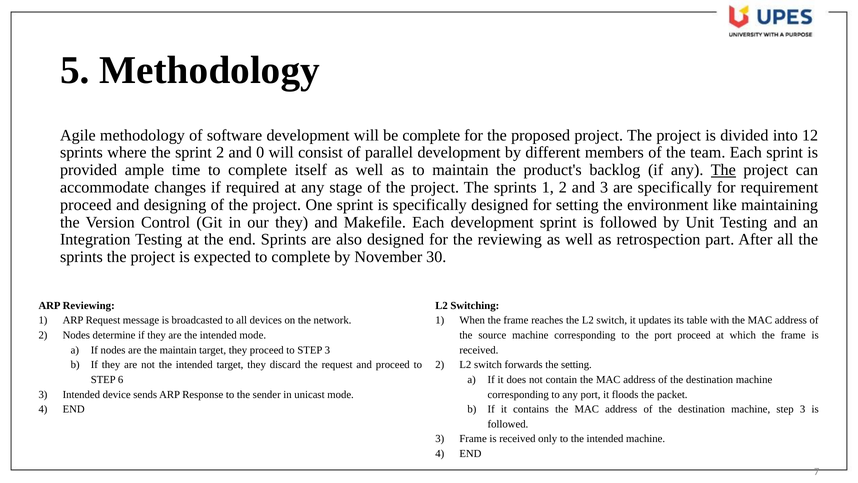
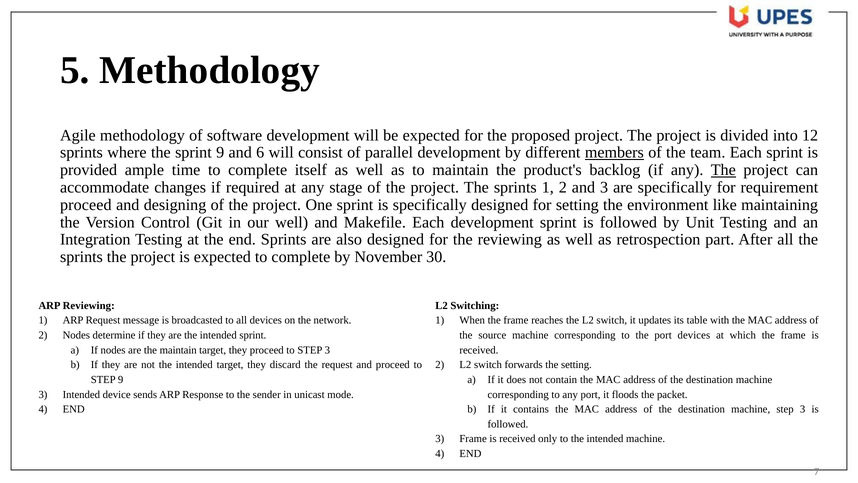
be complete: complete -> expected
sprint 2: 2 -> 9
0: 0 -> 6
members underline: none -> present
our they: they -> well
intended mode: mode -> sprint
port proceed: proceed -> devices
STEP 6: 6 -> 9
